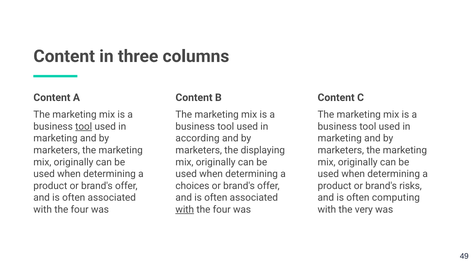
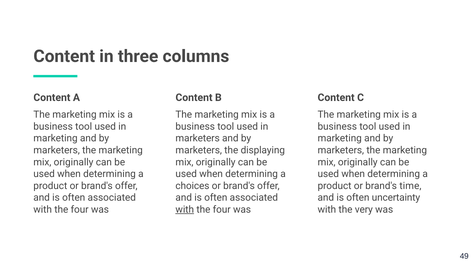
tool at (84, 127) underline: present -> none
according at (198, 138): according -> marketers
risks: risks -> time
computing: computing -> uncertainty
